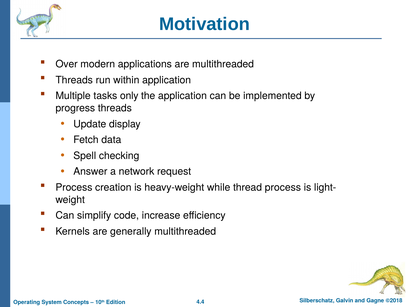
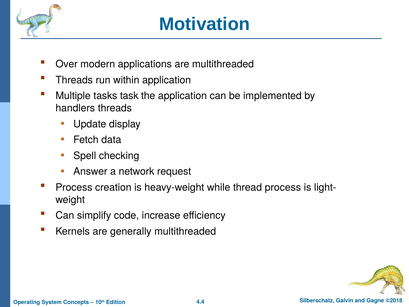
only: only -> task
progress: progress -> handlers
